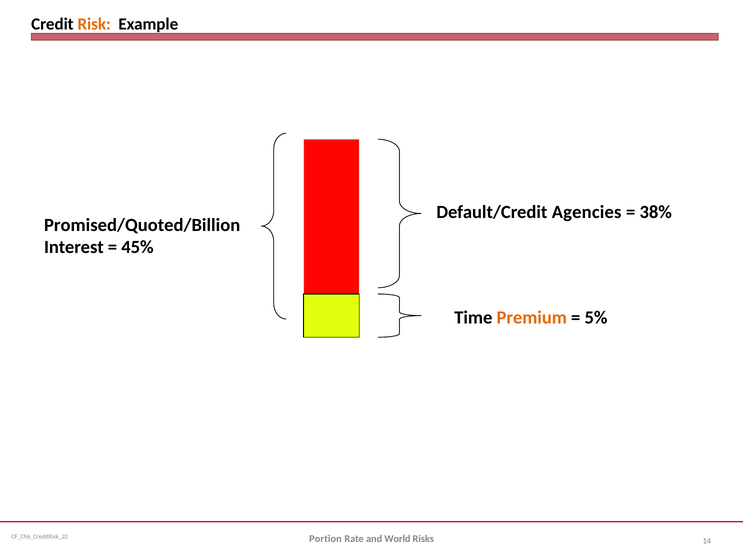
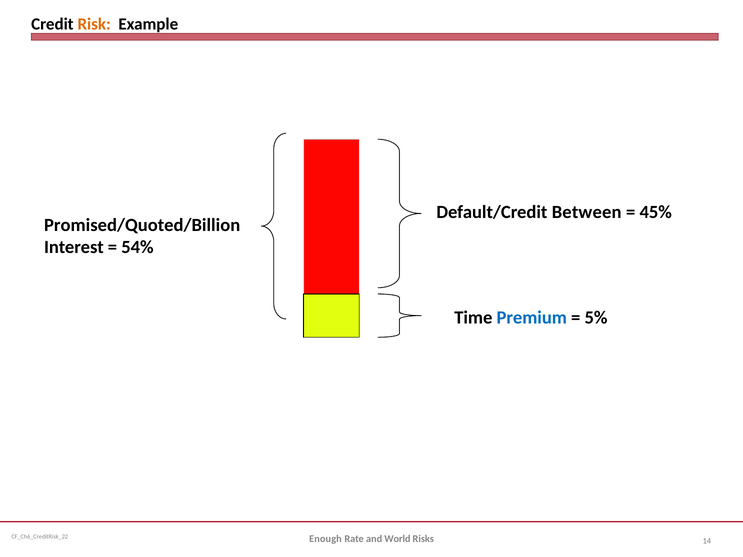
Agencies: Agencies -> Between
38%: 38% -> 45%
45%: 45% -> 54%
Premium colour: orange -> blue
Portion: Portion -> Enough
